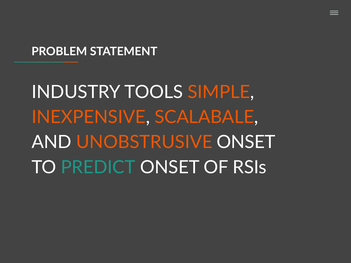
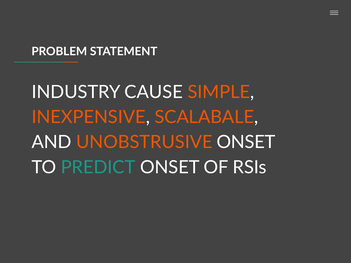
TOOLS: TOOLS -> CAUSE
